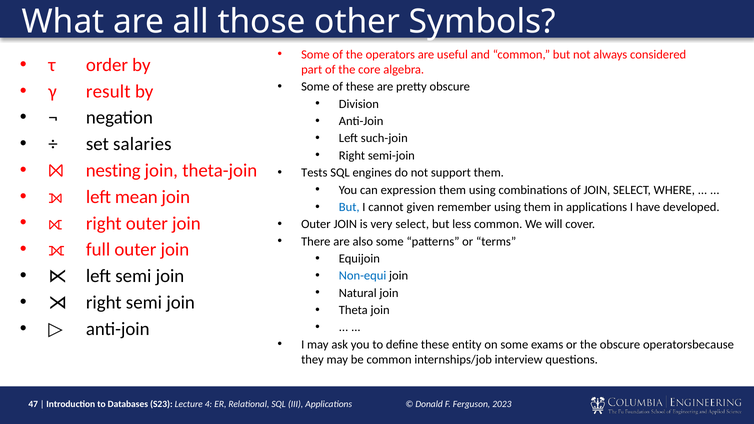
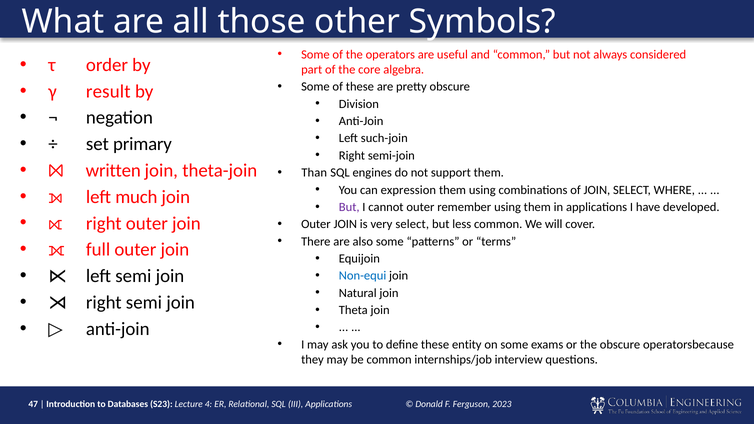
salaries: salaries -> primary
nesting: nesting -> written
Tests: Tests -> Than
mean: mean -> much
But at (349, 207) colour: blue -> purple
cannot given: given -> outer
